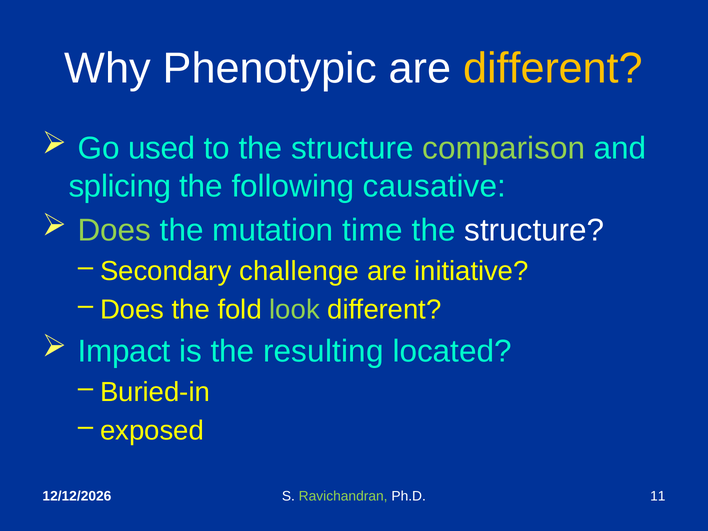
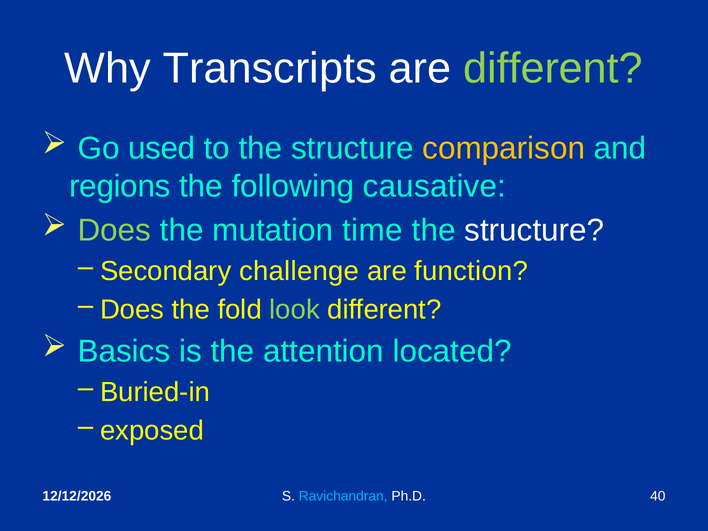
Phenotypic: Phenotypic -> Transcripts
different at (553, 69) colour: yellow -> light green
comparison colour: light green -> yellow
splicing: splicing -> regions
initiative: initiative -> function
Impact: Impact -> Basics
resulting: resulting -> attention
Ravichandran colour: light green -> light blue
11: 11 -> 40
